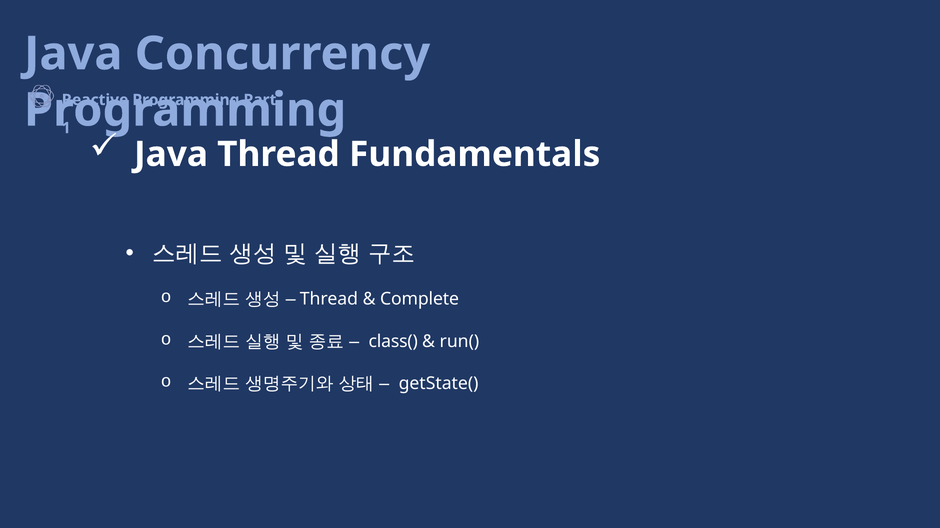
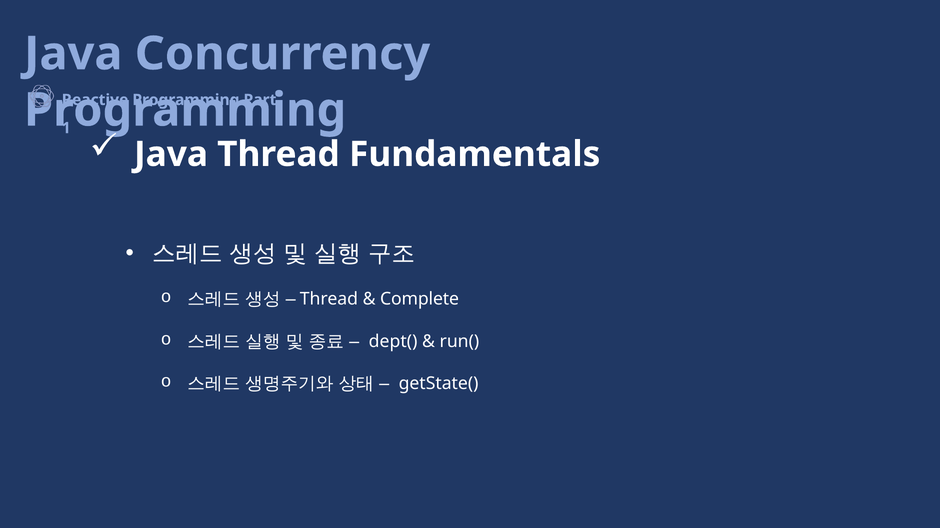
class(: class( -> dept(
